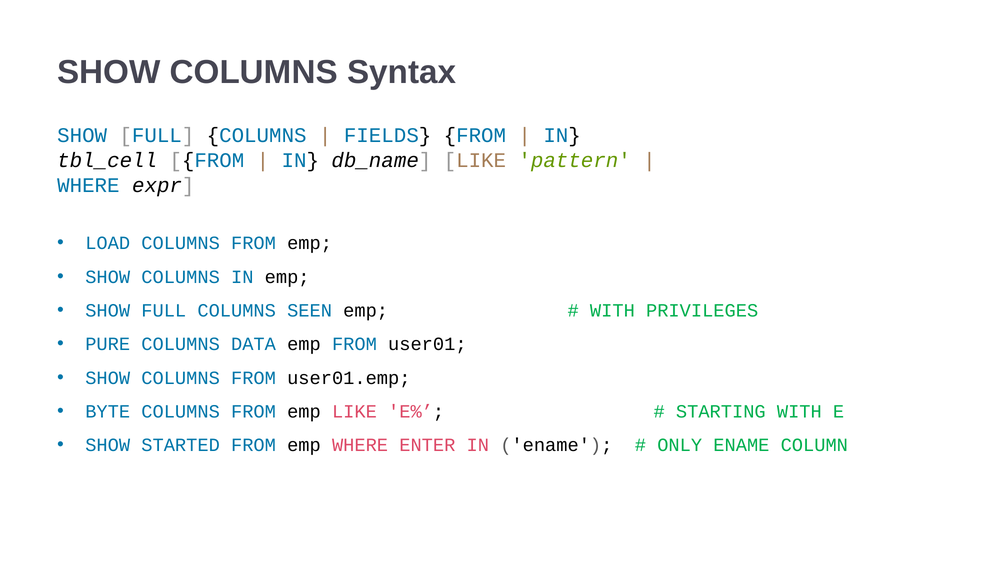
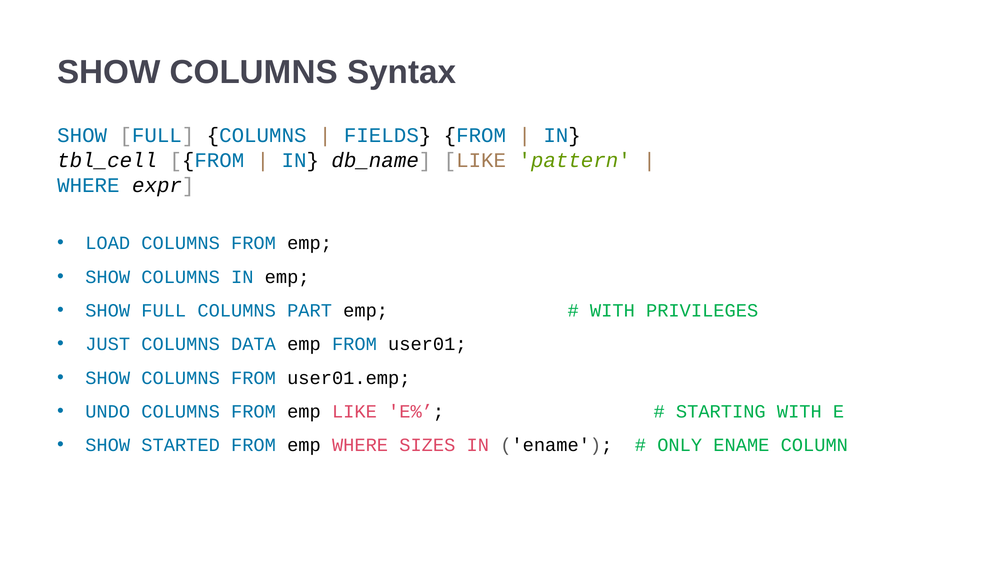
SEEN: SEEN -> PART
PURE: PURE -> JUST
BYTE: BYTE -> UNDO
ENTER: ENTER -> SIZES
